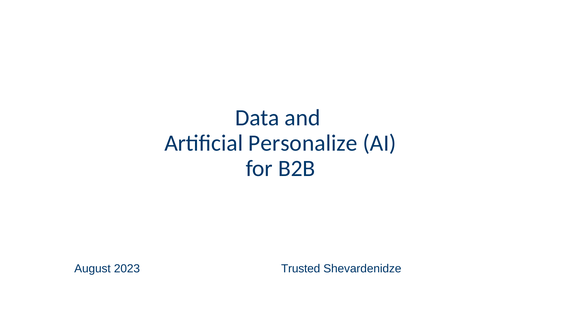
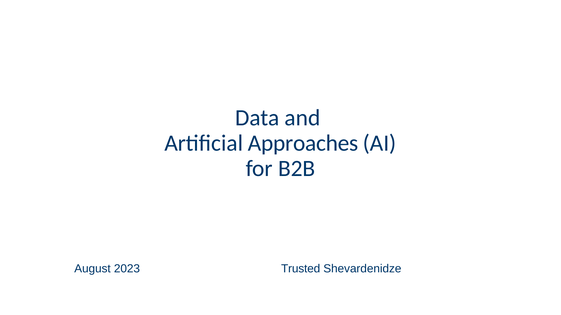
Personalize: Personalize -> Approaches
